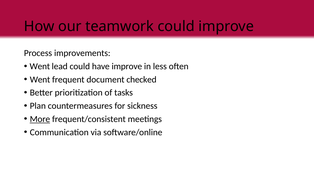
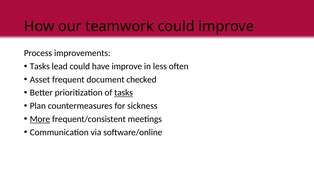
Went at (40, 66): Went -> Tasks
Went at (40, 79): Went -> Asset
tasks at (124, 93) underline: none -> present
